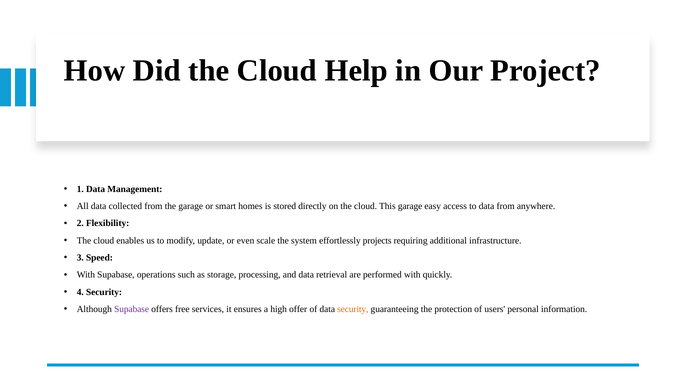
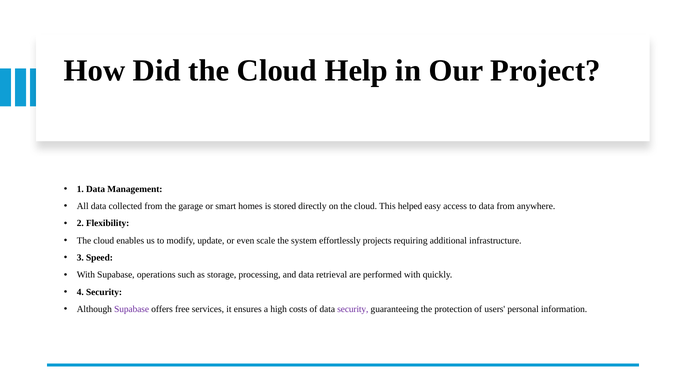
This garage: garage -> helped
offer: offer -> costs
security at (353, 309) colour: orange -> purple
